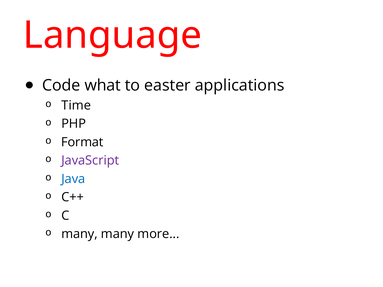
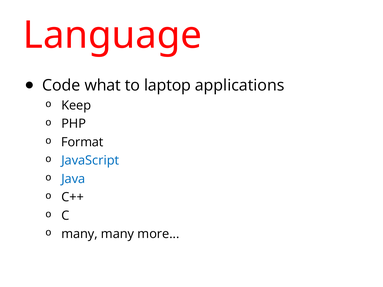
easter: easter -> laptop
Time: Time -> Keep
JavaScript colour: purple -> blue
